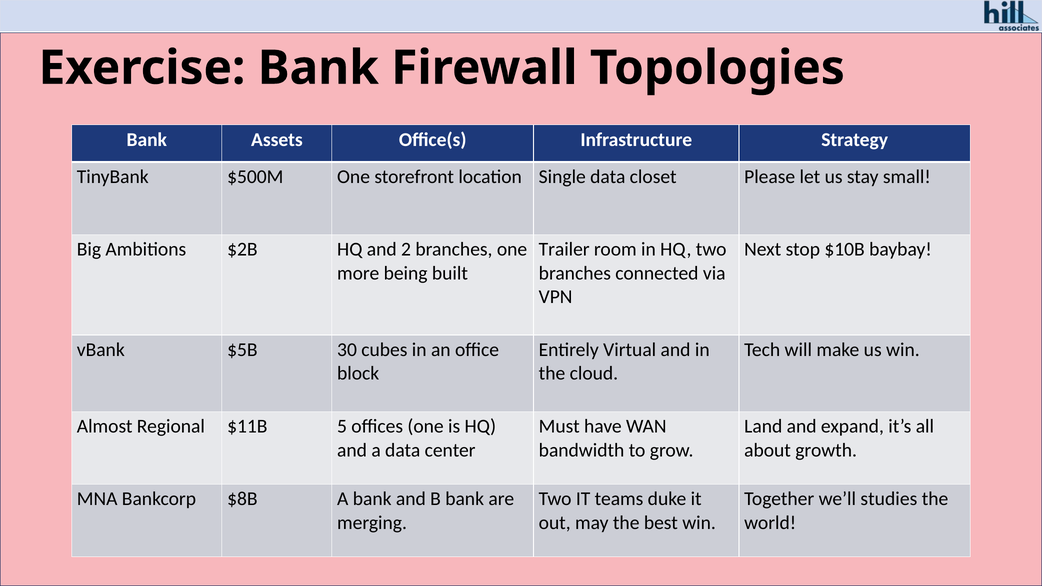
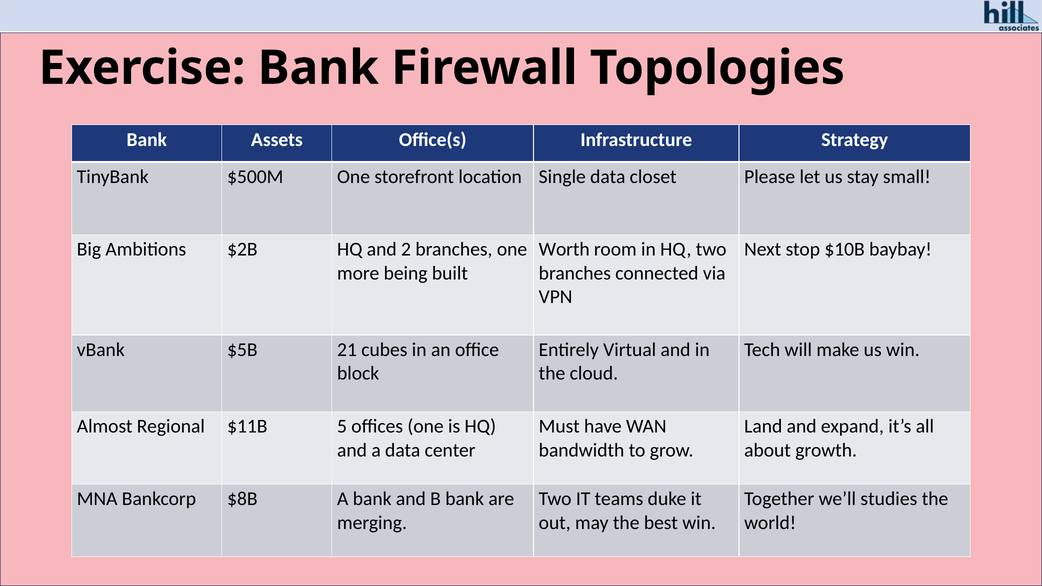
Trailer: Trailer -> Worth
30: 30 -> 21
